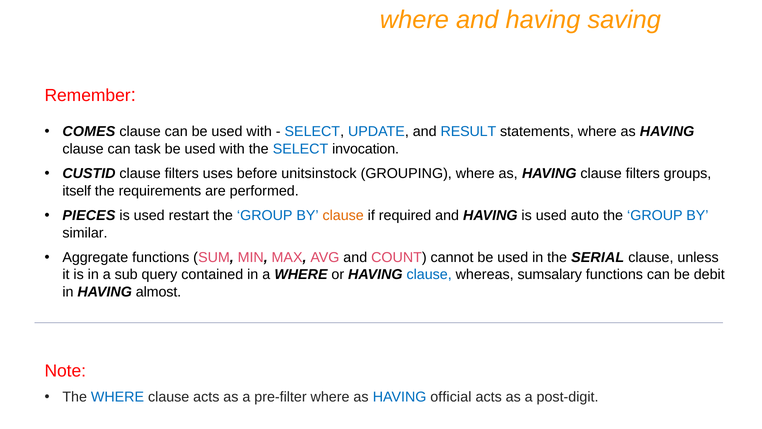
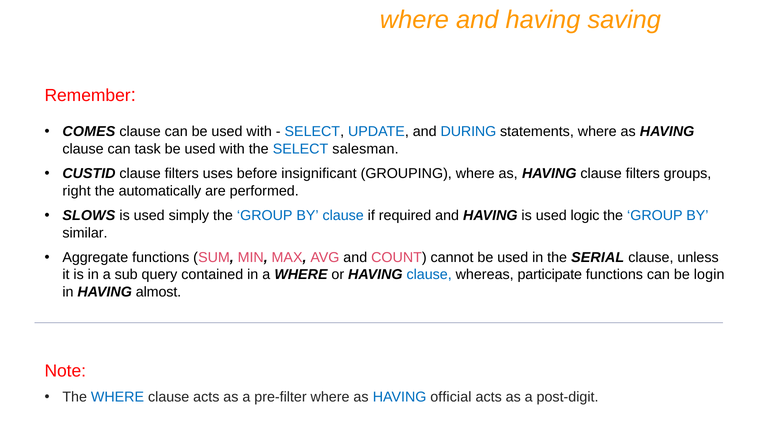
RESULT: RESULT -> DURING
invocation: invocation -> salesman
unitsinstock: unitsinstock -> insignificant
itself: itself -> right
requirements: requirements -> automatically
PIECES: PIECES -> SLOWS
restart: restart -> simply
clause at (343, 215) colour: orange -> blue
auto: auto -> logic
sumsalary: sumsalary -> participate
debit: debit -> login
